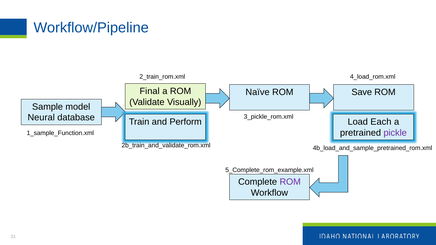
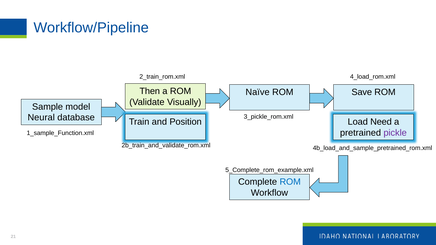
Final: Final -> Then
Perform: Perform -> Position
Each: Each -> Need
ROM at (290, 182) colour: purple -> blue
